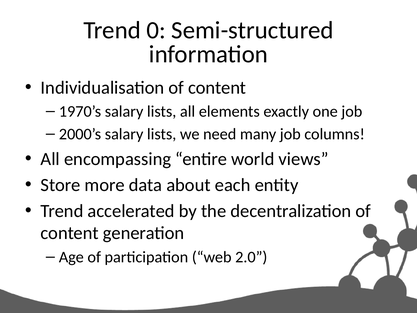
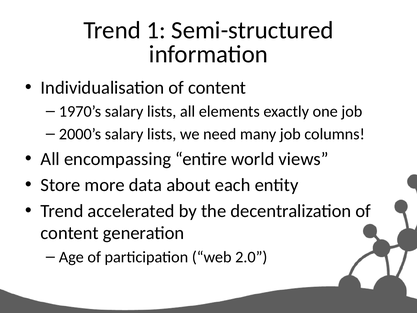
0: 0 -> 1
